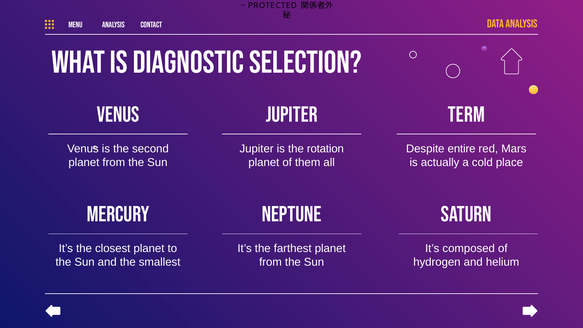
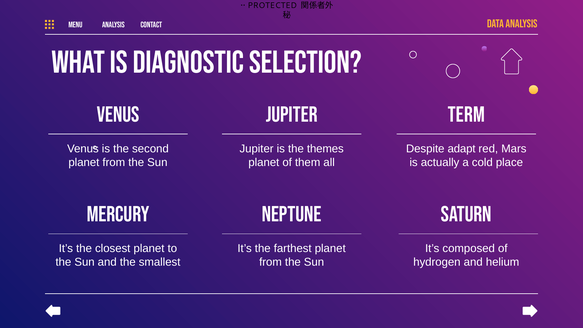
rotation: rotation -> themes
entire: entire -> adapt
